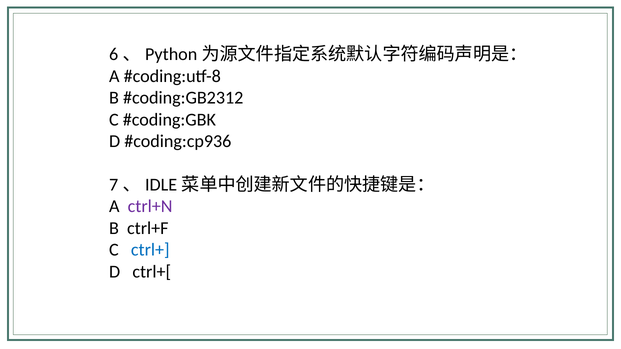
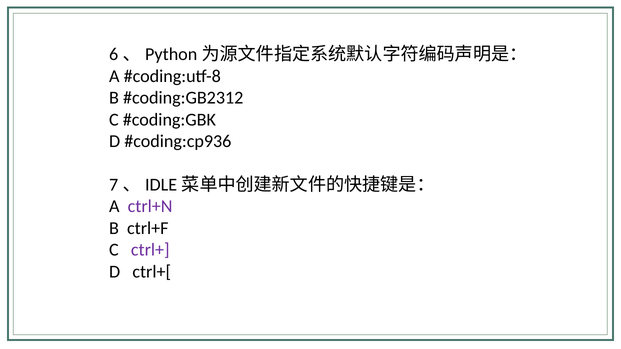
ctrl+ colour: blue -> purple
